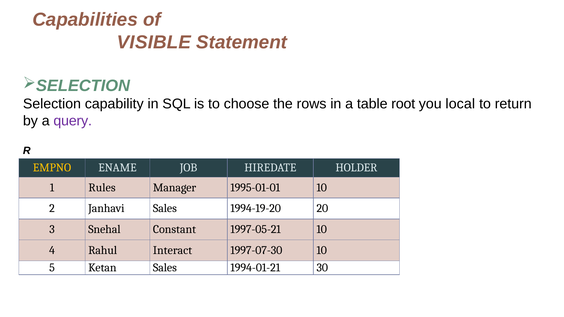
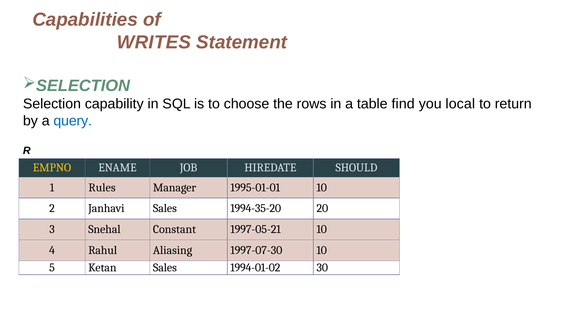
VISIBLE: VISIBLE -> WRITES
root: root -> find
query colour: purple -> blue
HOLDER: HOLDER -> SHOULD
1994-19-20: 1994-19-20 -> 1994-35-20
Interact: Interact -> Aliasing
1994-01-21: 1994-01-21 -> 1994-01-02
